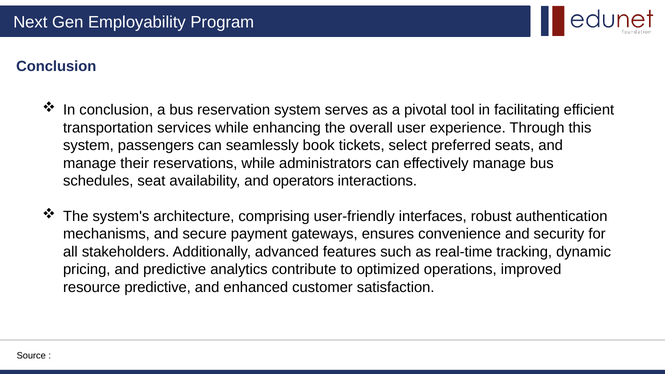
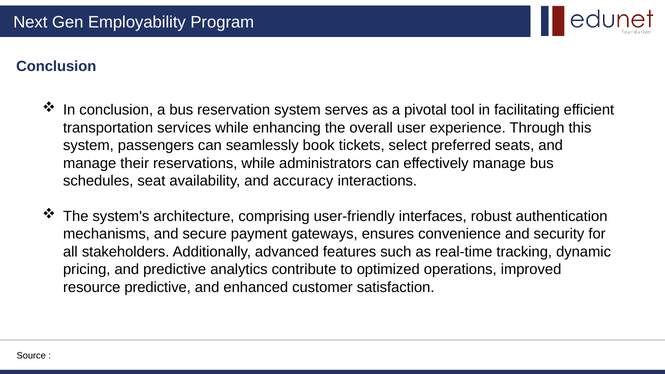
operators: operators -> accuracy
